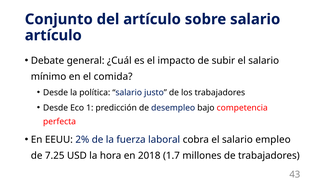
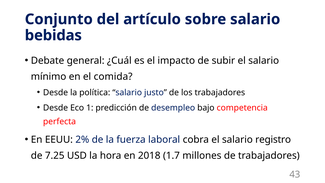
artículo at (53, 35): artículo -> bebidas
empleo: empleo -> registro
